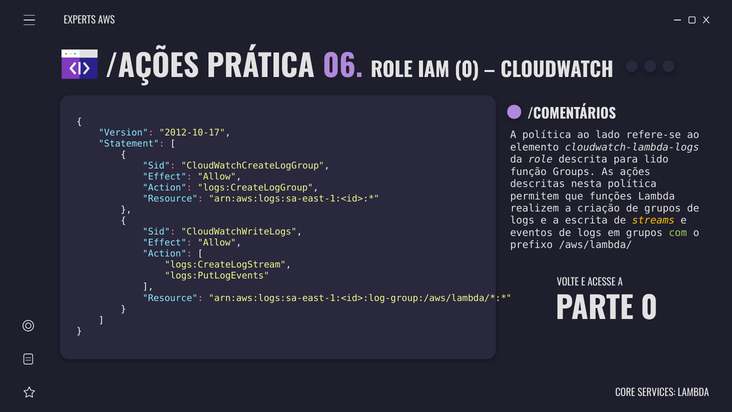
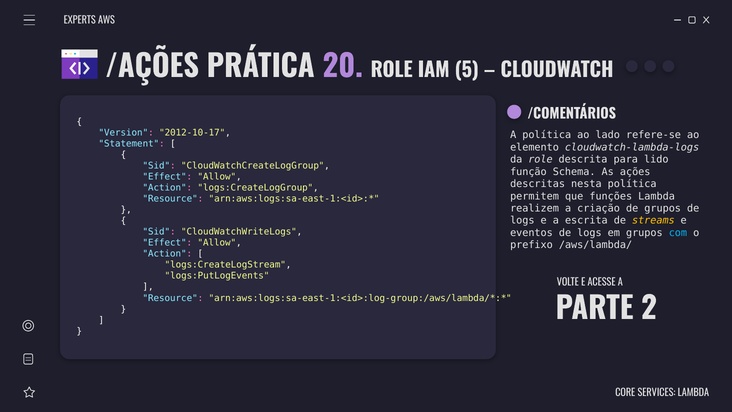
06: 06 -> 20
IAM 0: 0 -> 5
Groups: Groups -> Schema
com colour: light green -> light blue
PARTE 0: 0 -> 2
